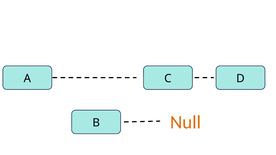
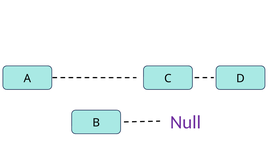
Null colour: orange -> purple
